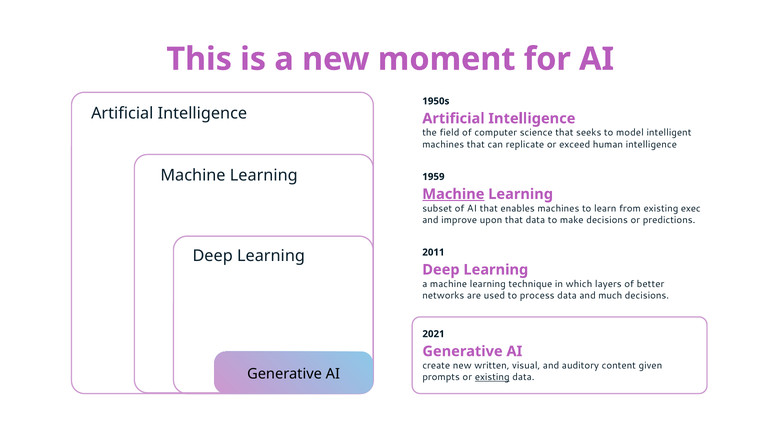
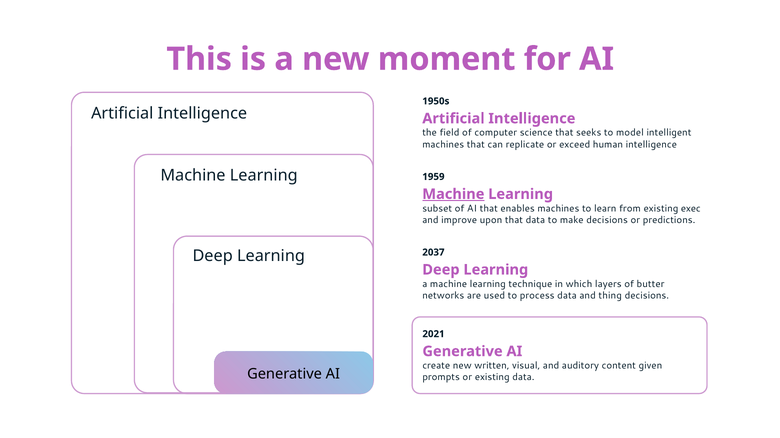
2011: 2011 -> 2037
better: better -> butter
much: much -> thing
existing at (492, 378) underline: present -> none
